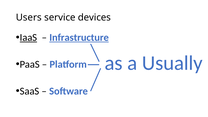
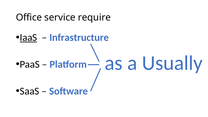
Users: Users -> Office
devices: devices -> require
Infrastructure underline: present -> none
